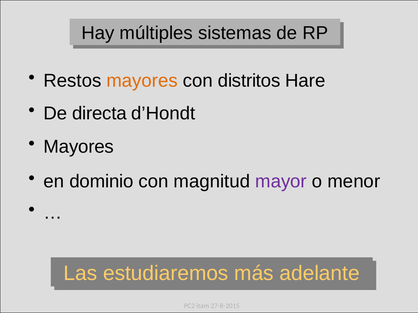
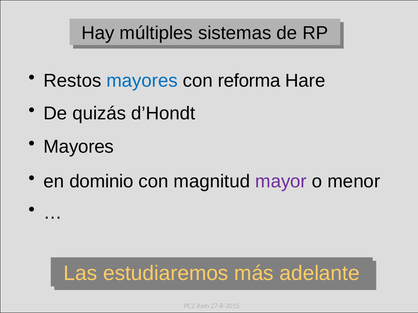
mayores at (142, 81) colour: orange -> blue
distritos: distritos -> reforma
directa: directa -> quizás
